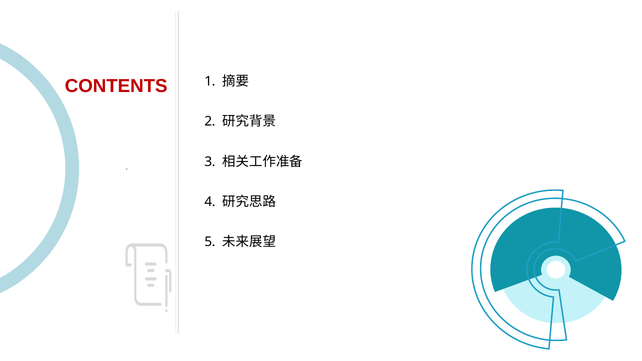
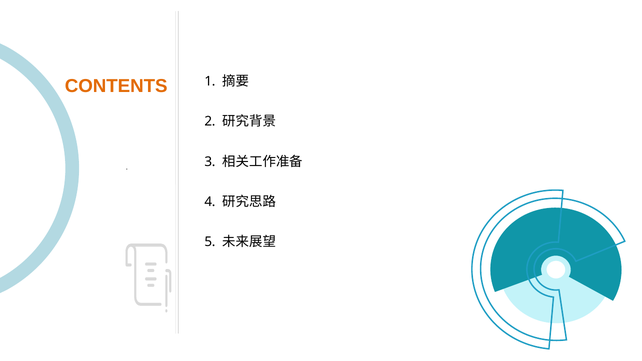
CONTENTS colour: red -> orange
